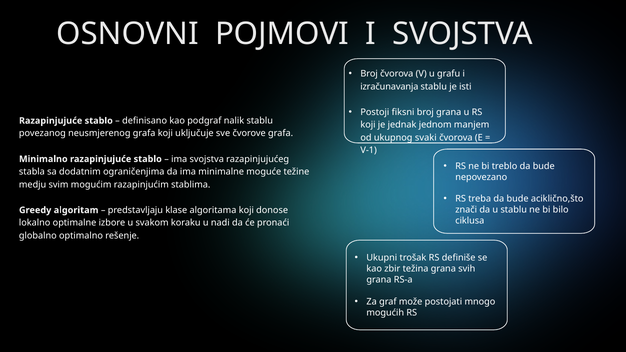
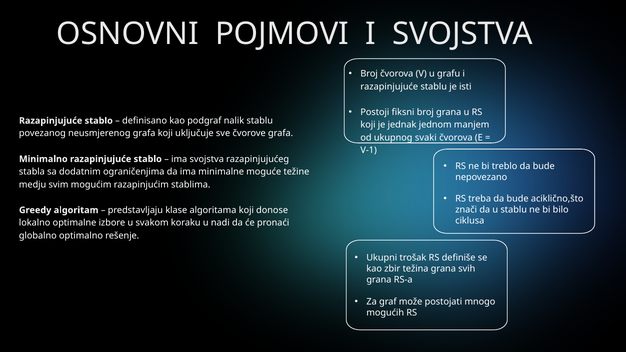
izračunavanja at (389, 87): izračunavanja -> razapinjujuće
